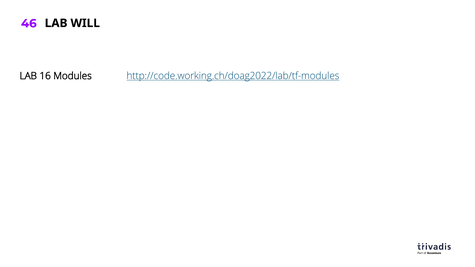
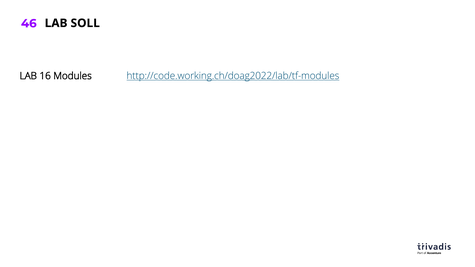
WILL: WILL -> SOLL
